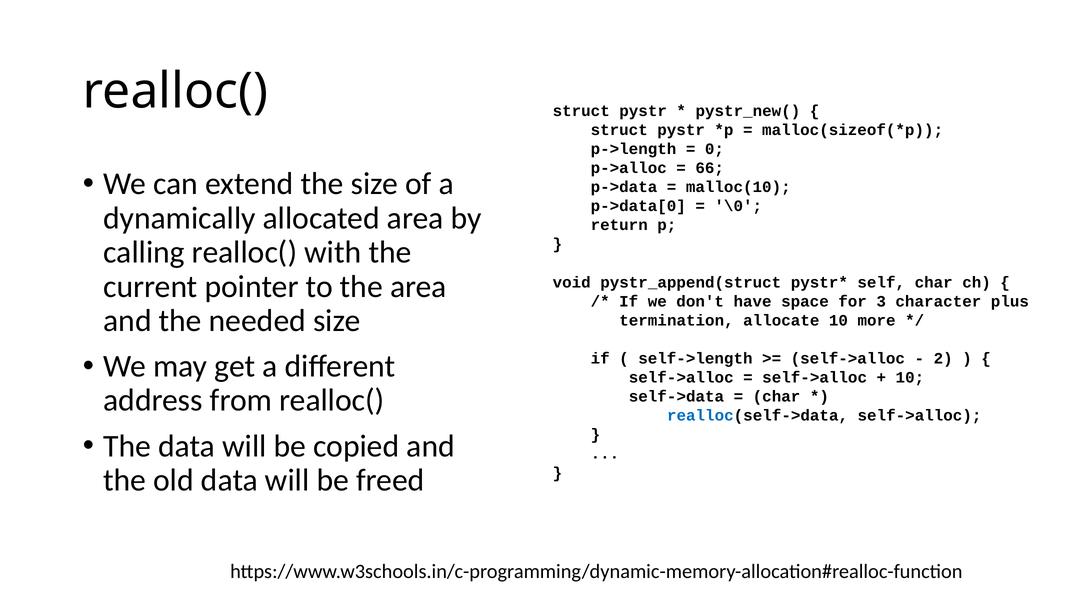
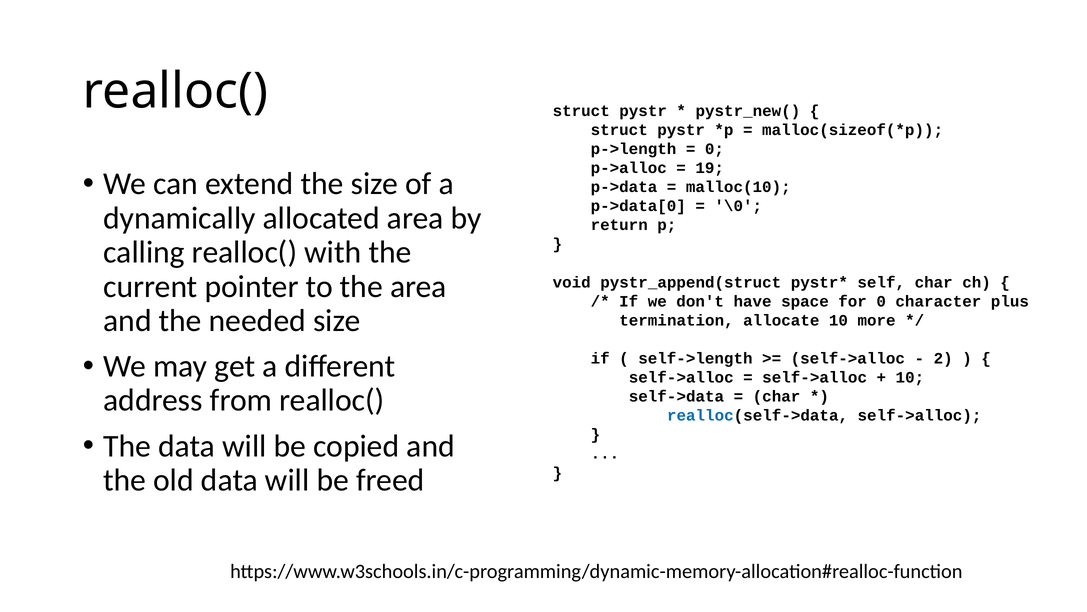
66: 66 -> 19
for 3: 3 -> 0
